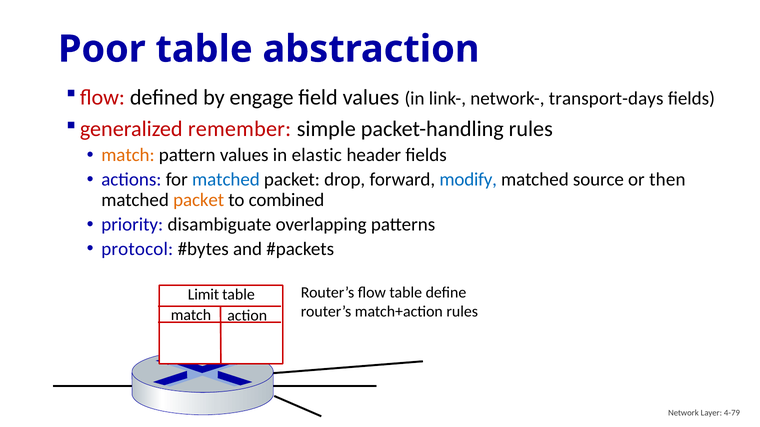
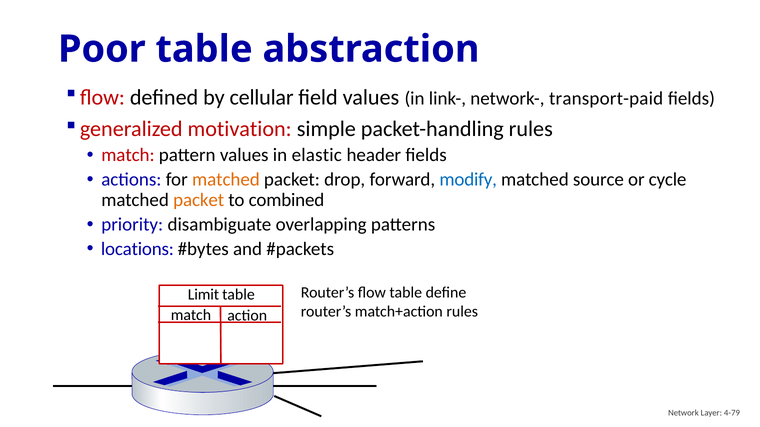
engage: engage -> cellular
transport-days: transport-days -> transport-paid
remember: remember -> motivation
match at (128, 155) colour: orange -> red
matched at (226, 180) colour: blue -> orange
then: then -> cycle
protocol: protocol -> locations
